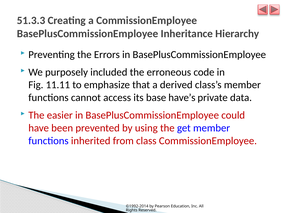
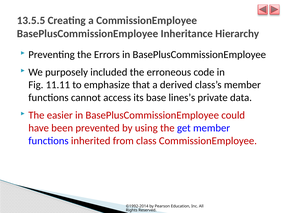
51.3.3: 51.3.3 -> 13.5.5
have’s: have’s -> lines’s
